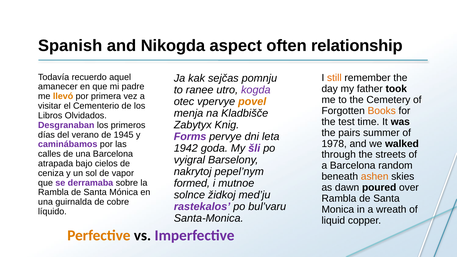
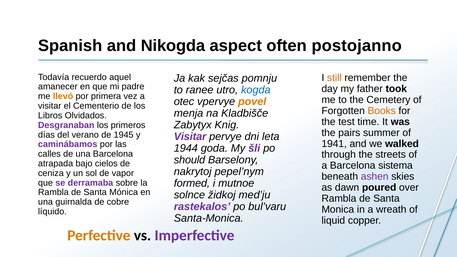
relationship: relationship -> postojanno
kogda colour: purple -> blue
Forms at (190, 137): Forms -> Visitar
1978: 1978 -> 1941
1942: 1942 -> 1944
vyigral: vyigral -> should
random: random -> sistema
ashen colour: orange -> purple
